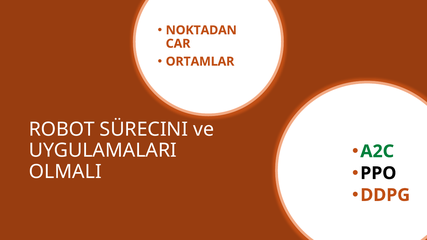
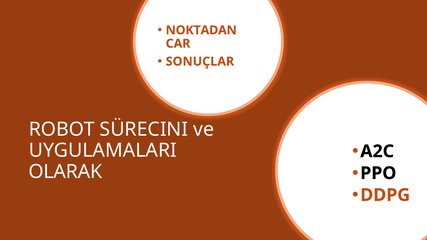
ORTAMLAR: ORTAMLAR -> SONUÇLAR
A2C colour: green -> black
OLMALI: OLMALI -> OLARAK
